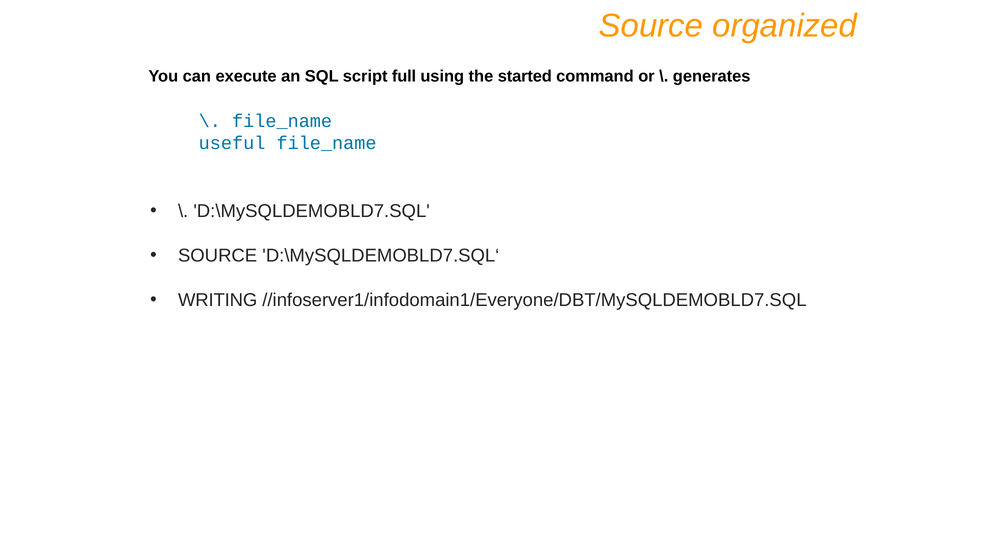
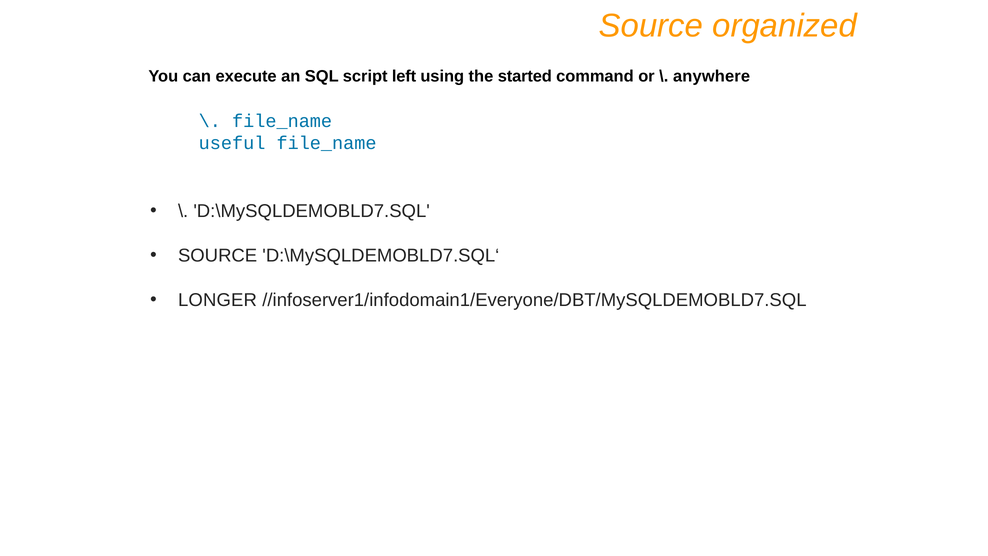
full: full -> left
generates: generates -> anywhere
WRITING: WRITING -> LONGER
